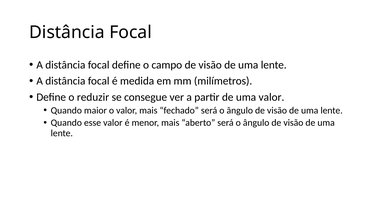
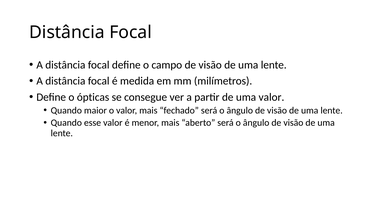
reduzir: reduzir -> ópticas
